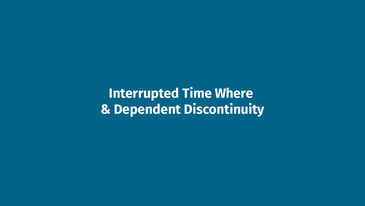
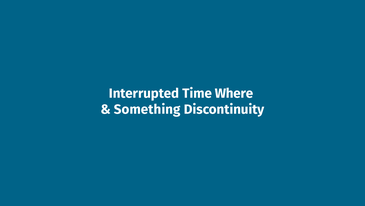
Dependent: Dependent -> Something
